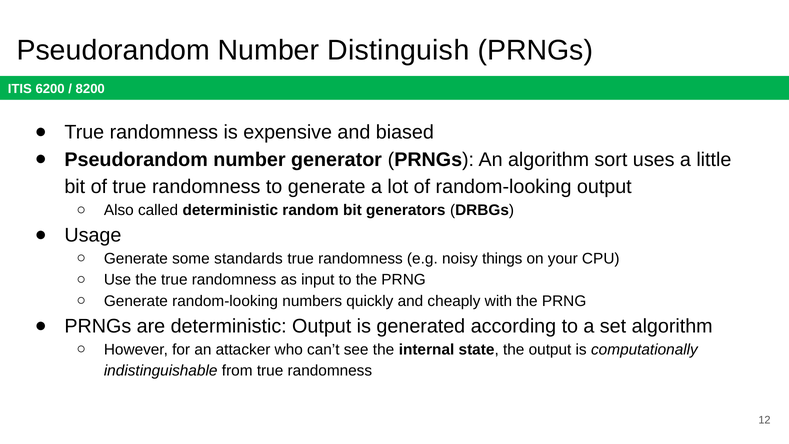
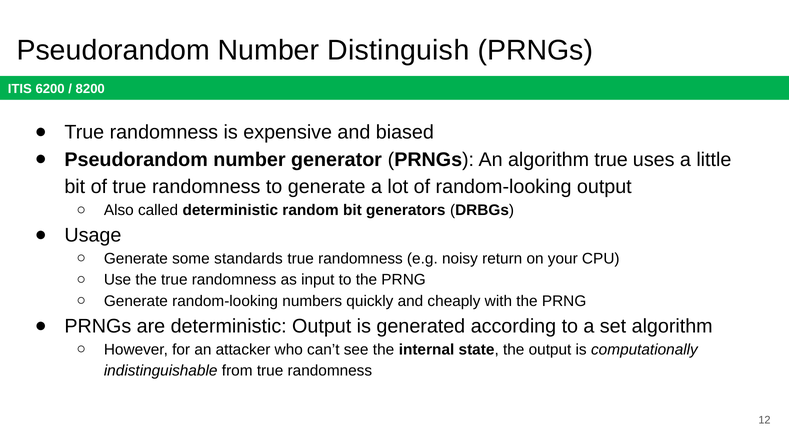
algorithm sort: sort -> true
things: things -> return
